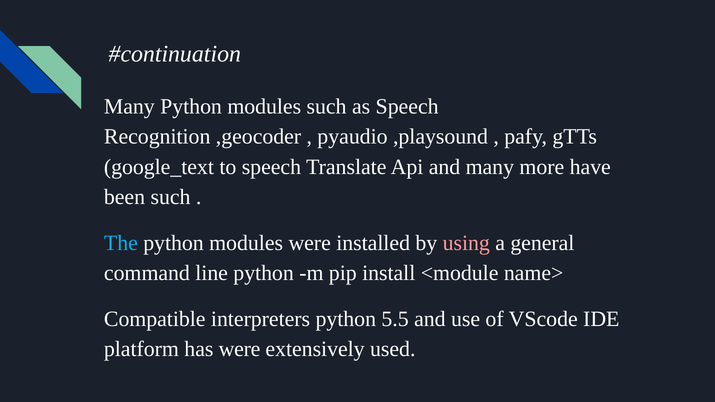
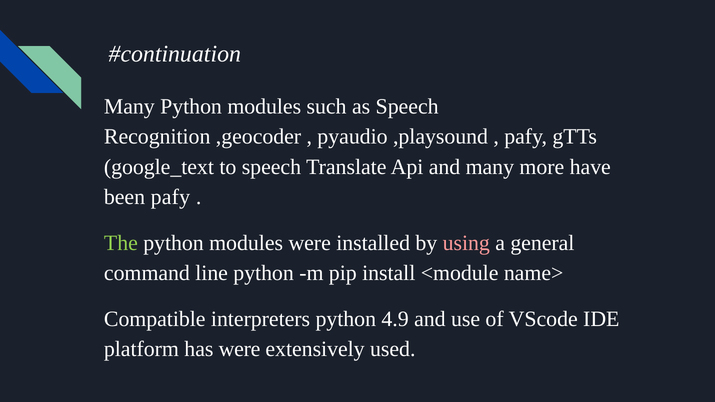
been such: such -> pafy
The colour: light blue -> light green
5.5: 5.5 -> 4.9
